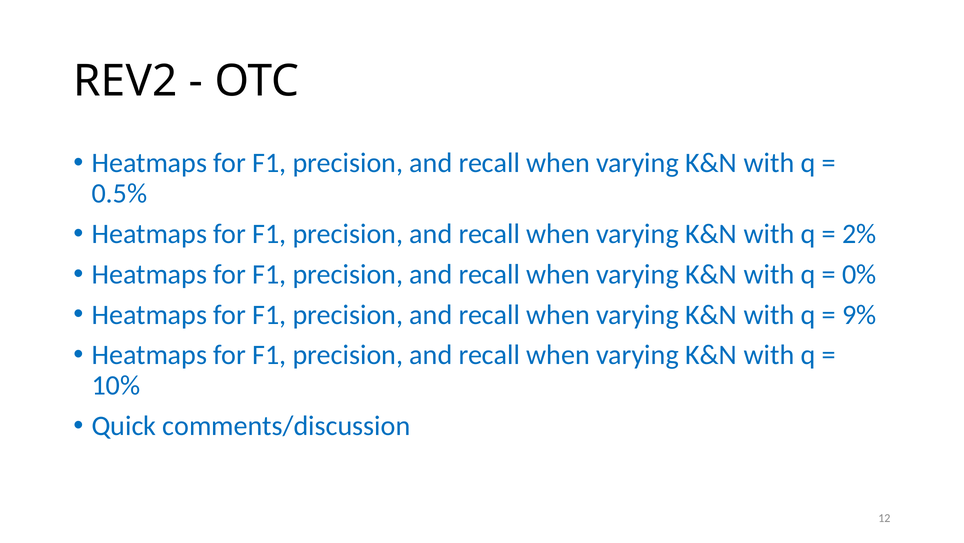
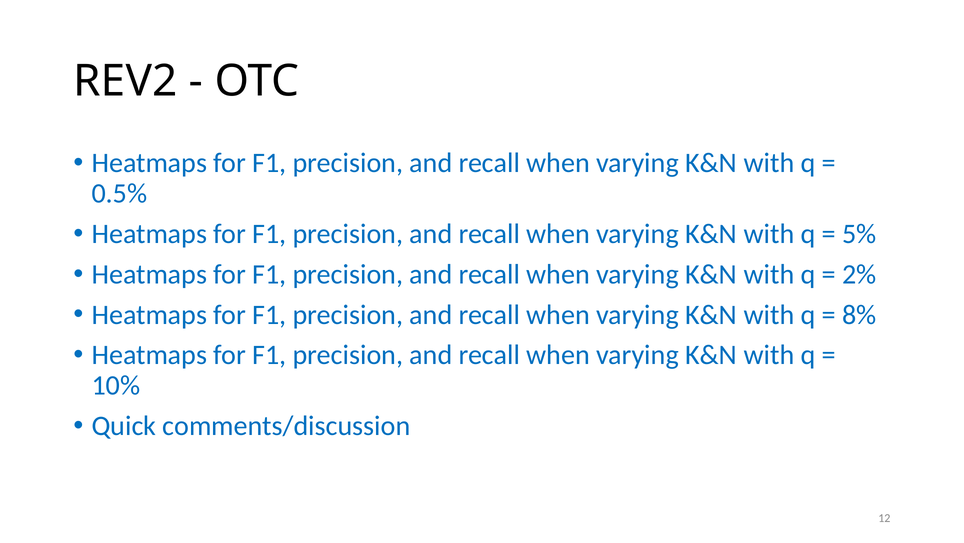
2%: 2% -> 5%
0%: 0% -> 2%
9%: 9% -> 8%
